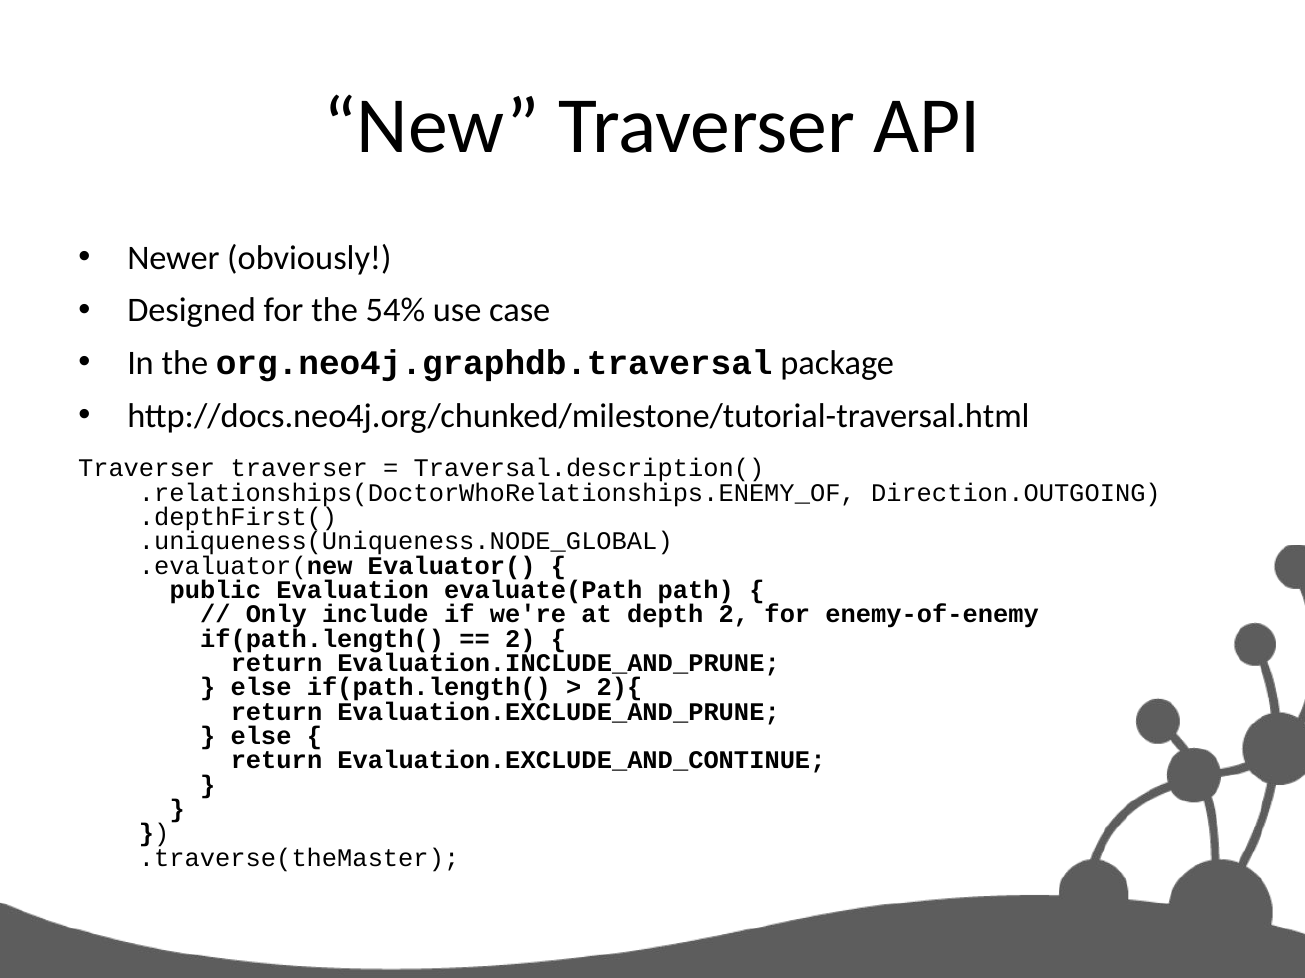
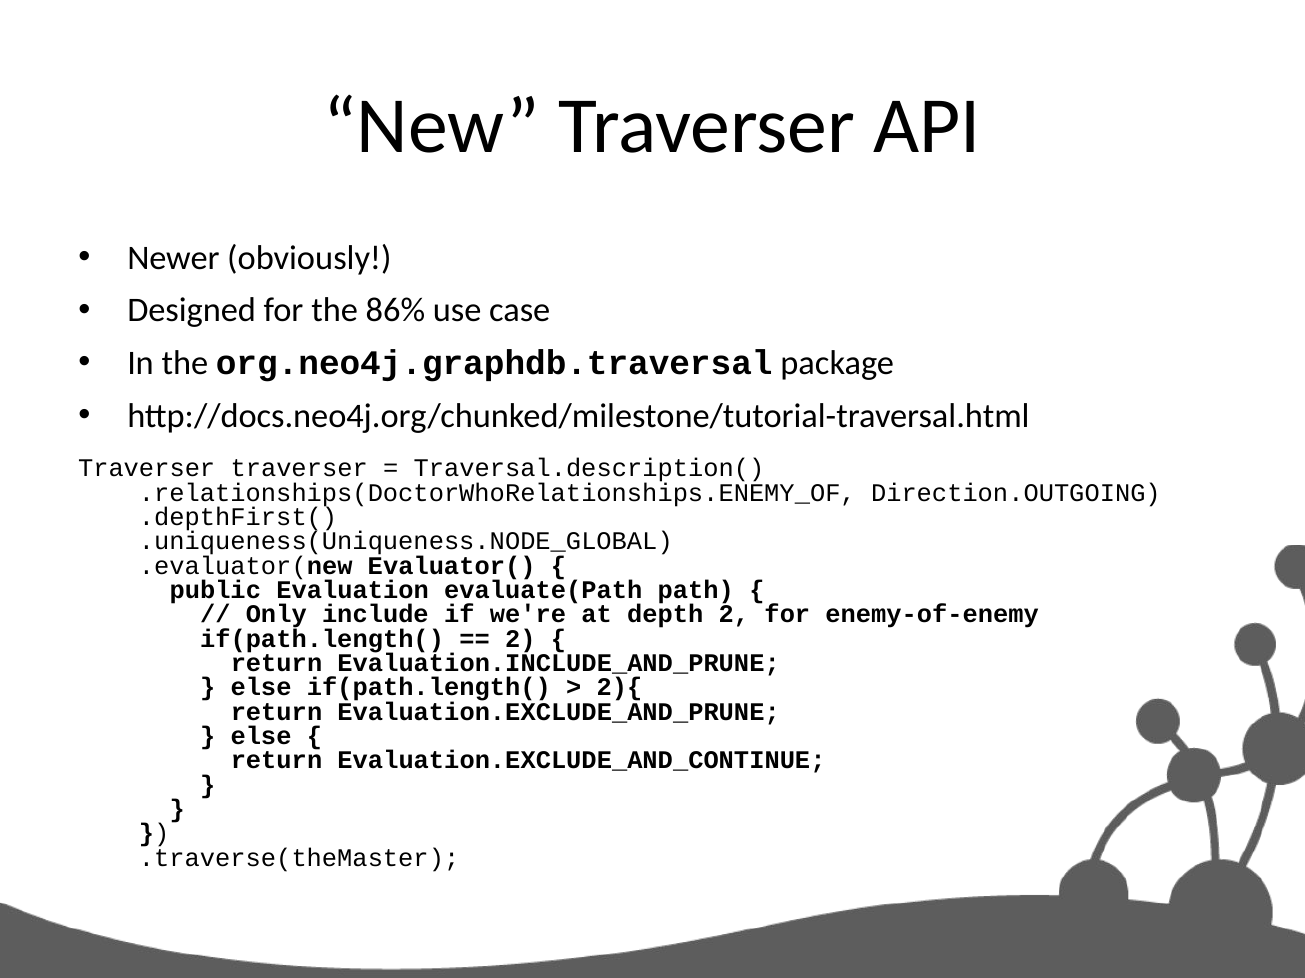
54%: 54% -> 86%
